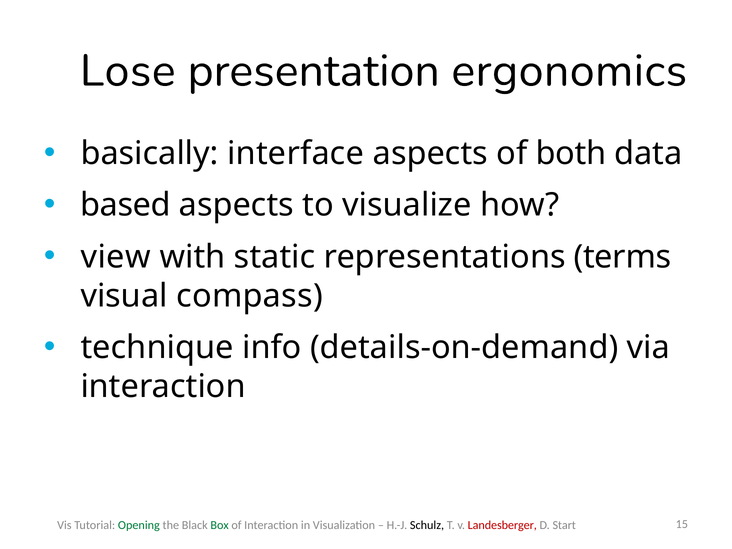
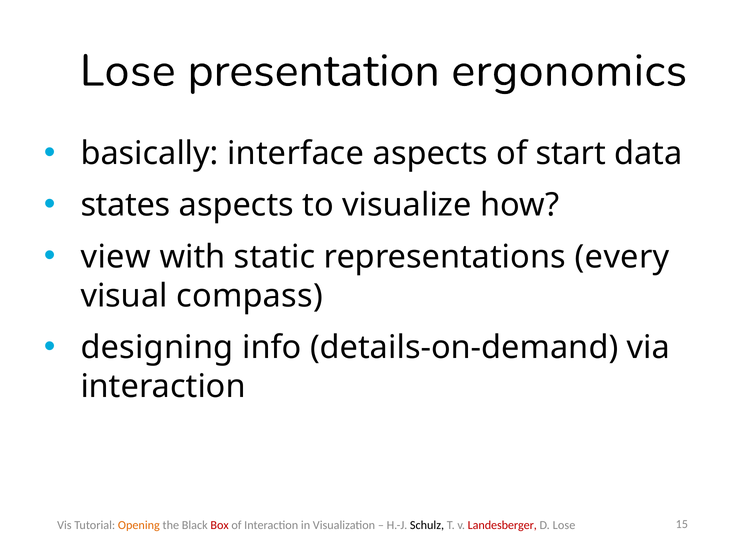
both: both -> start
based: based -> states
terms: terms -> every
technique: technique -> designing
Opening colour: green -> orange
Box colour: green -> red
D Start: Start -> Lose
